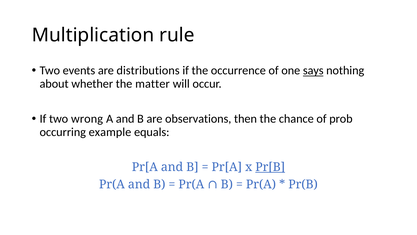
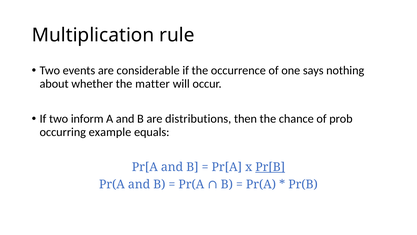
distributions: distributions -> considerable
says underline: present -> none
wrong: wrong -> inform
observations: observations -> distributions
